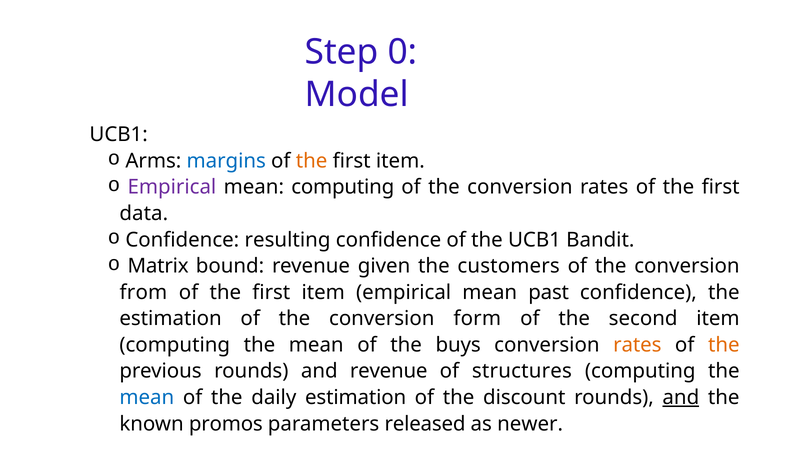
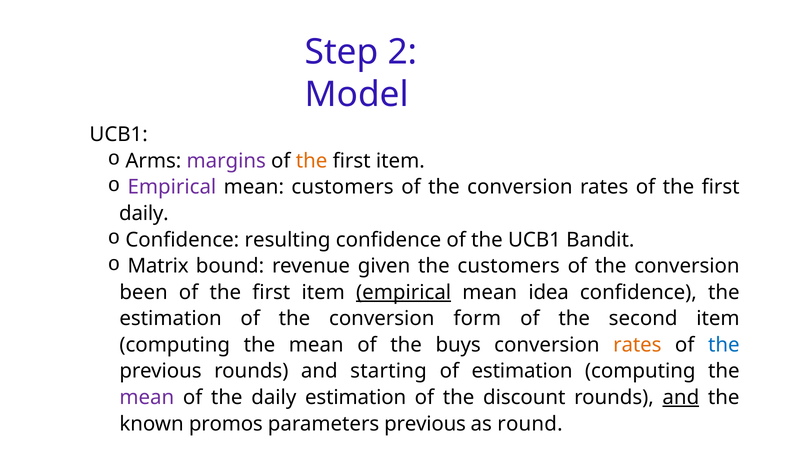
0: 0 -> 2
margins colour: blue -> purple
mean computing: computing -> customers
data at (144, 214): data -> daily
from: from -> been
empirical at (404, 292) underline: none -> present
past: past -> idea
the at (724, 345) colour: orange -> blue
and revenue: revenue -> starting
of structures: structures -> estimation
mean at (147, 398) colour: blue -> purple
parameters released: released -> previous
newer: newer -> round
